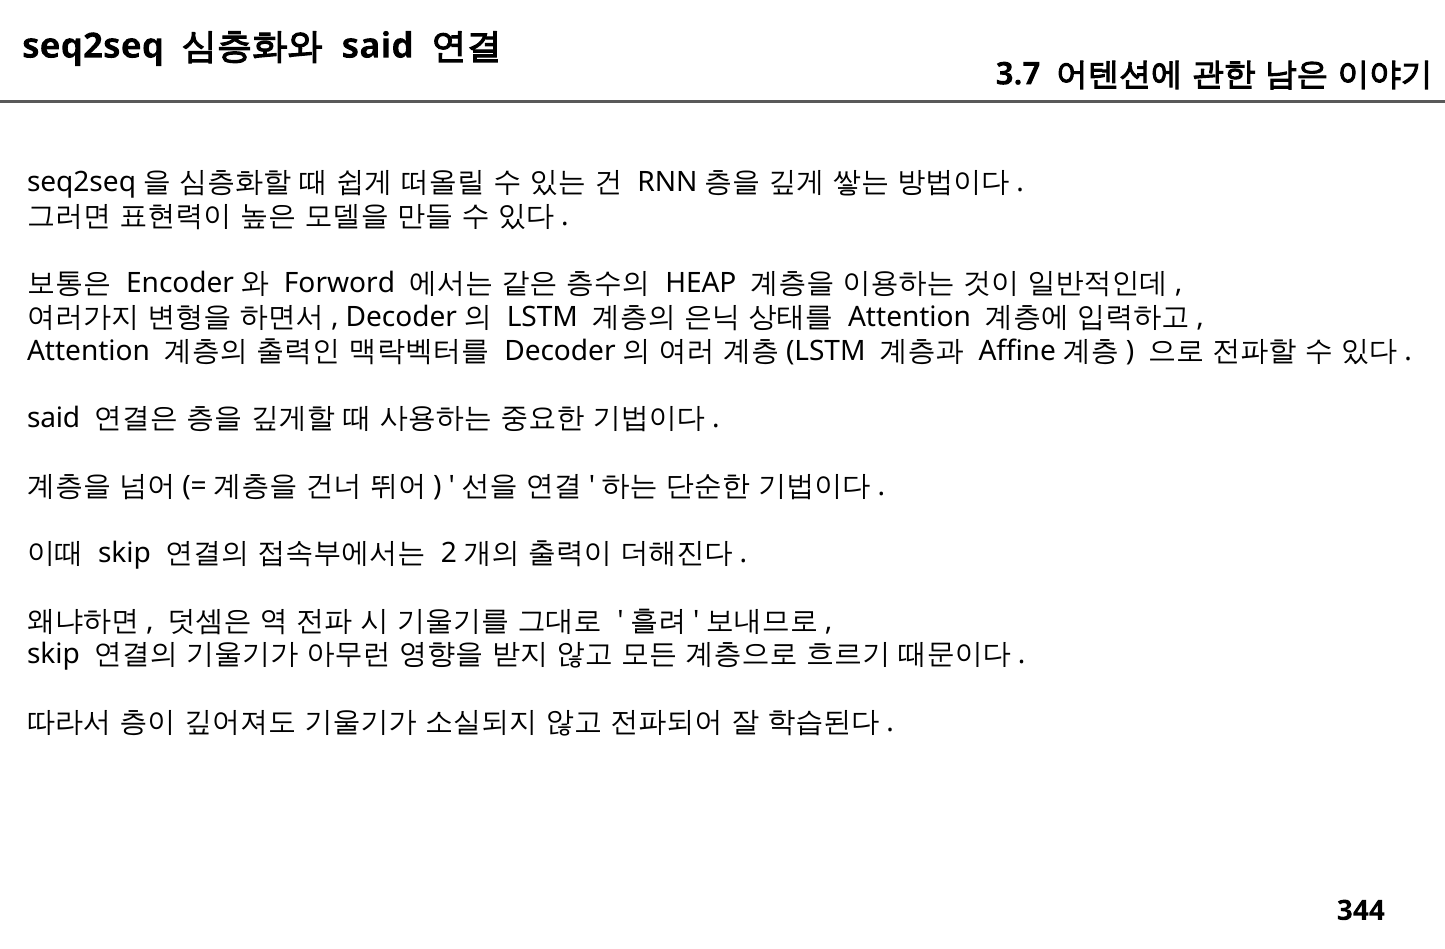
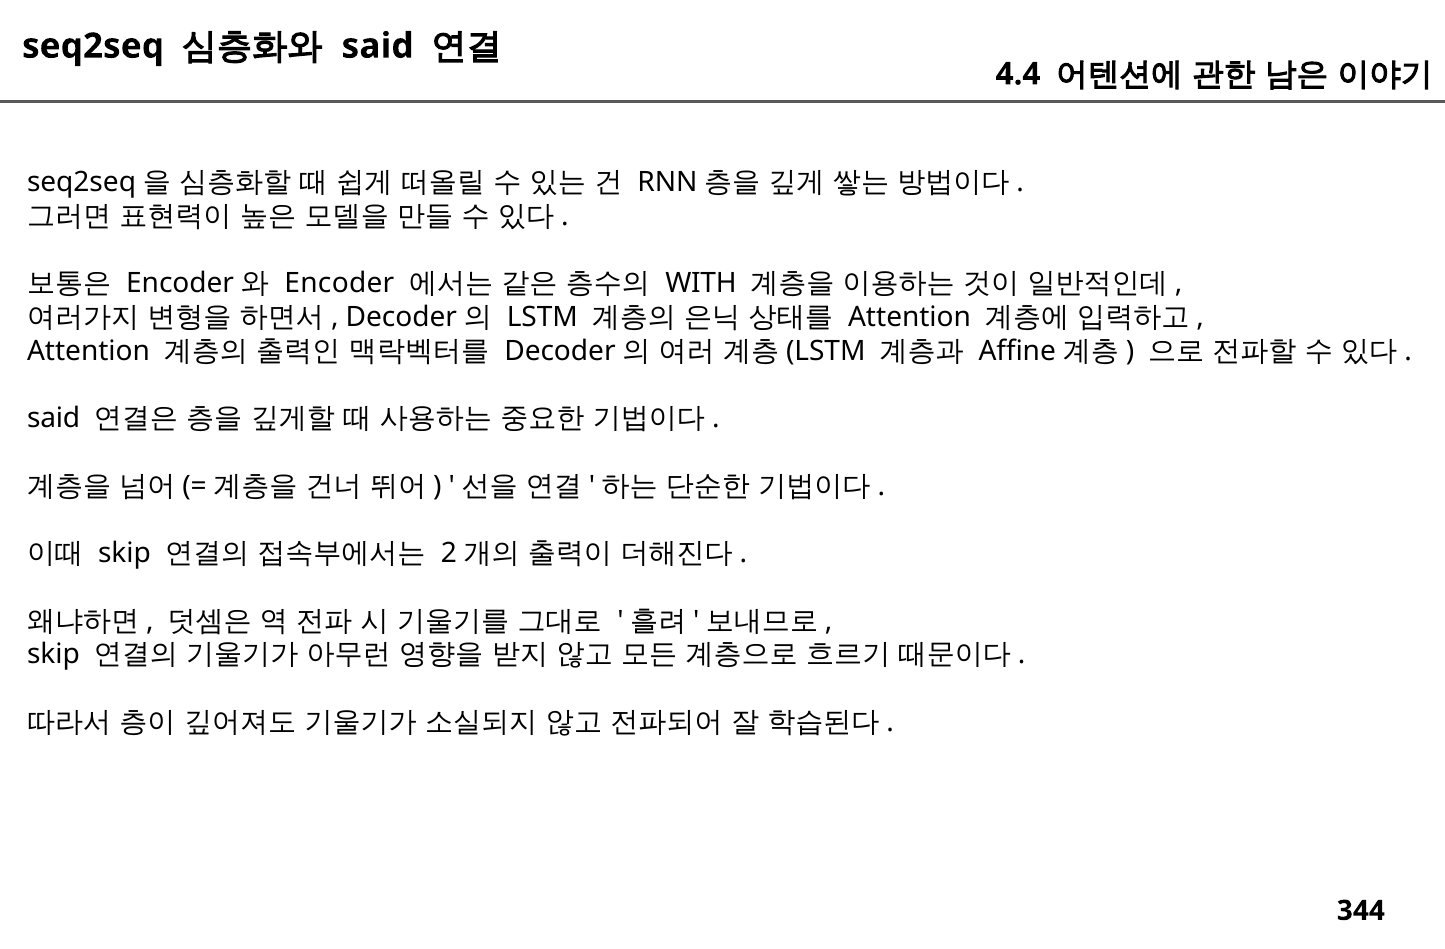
3.7: 3.7 -> 4.4
Forword: Forword -> Encoder
HEAP: HEAP -> WITH
